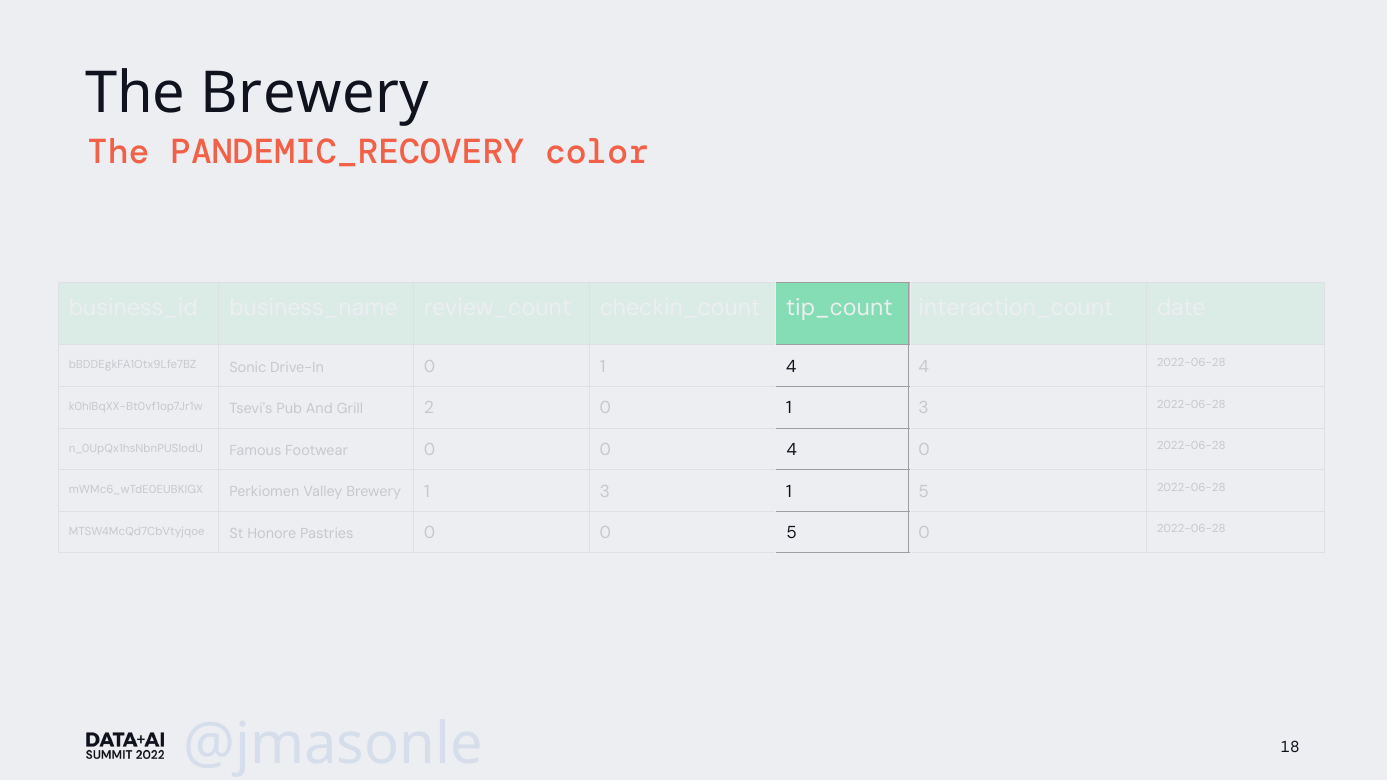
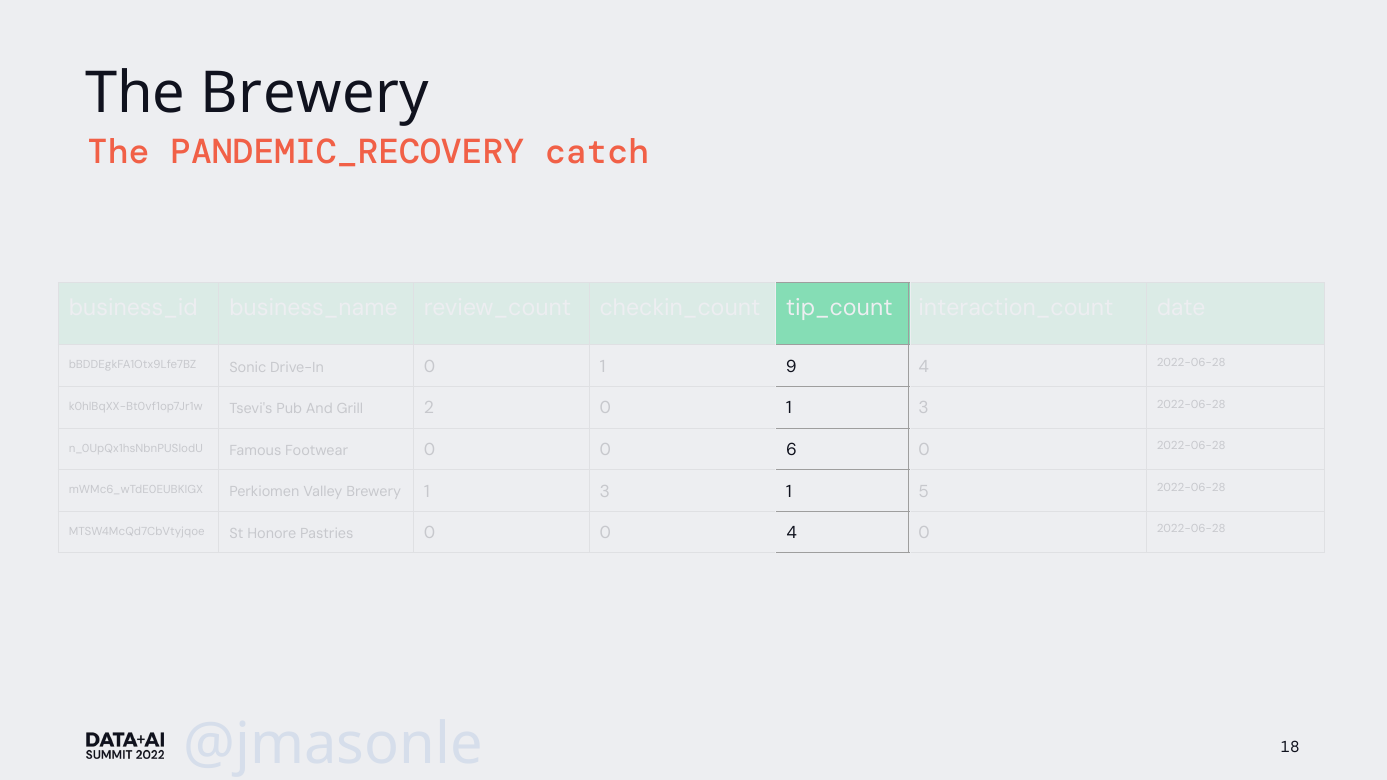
color: color -> catch
4 at (791, 367): 4 -> 9
4 at (792, 450): 4 -> 6
5 at (792, 533): 5 -> 4
